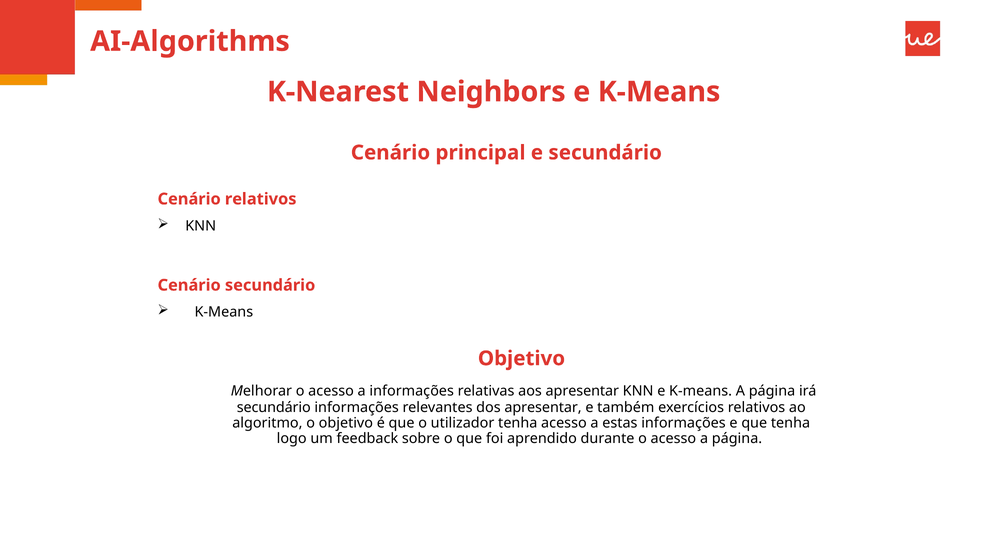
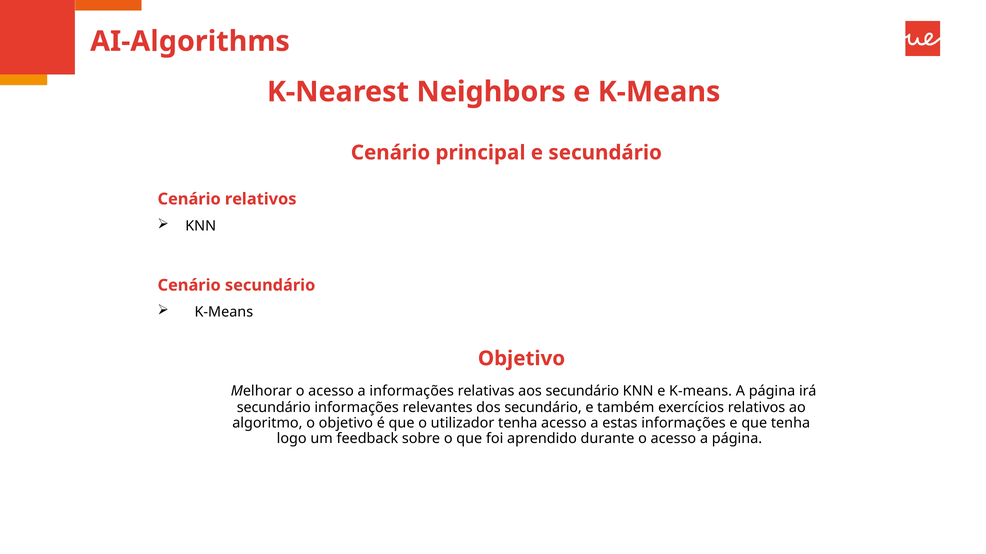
aos apresentar: apresentar -> secundário
dos apresentar: apresentar -> secundário
